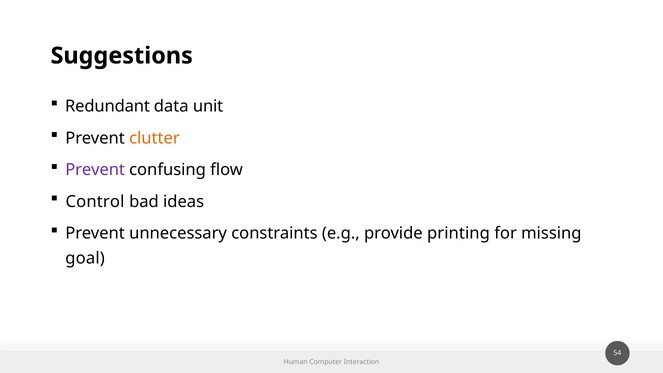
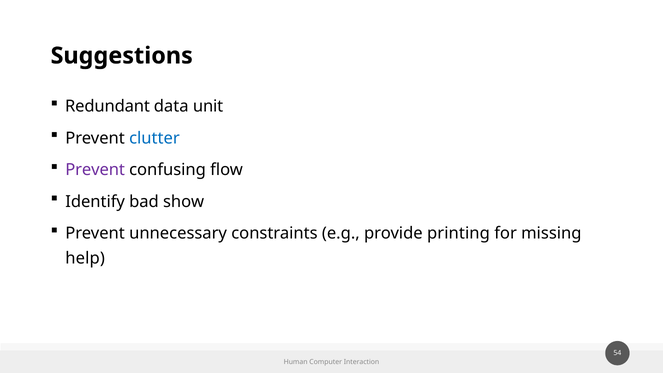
clutter colour: orange -> blue
Control: Control -> Identify
ideas: ideas -> show
goal: goal -> help
